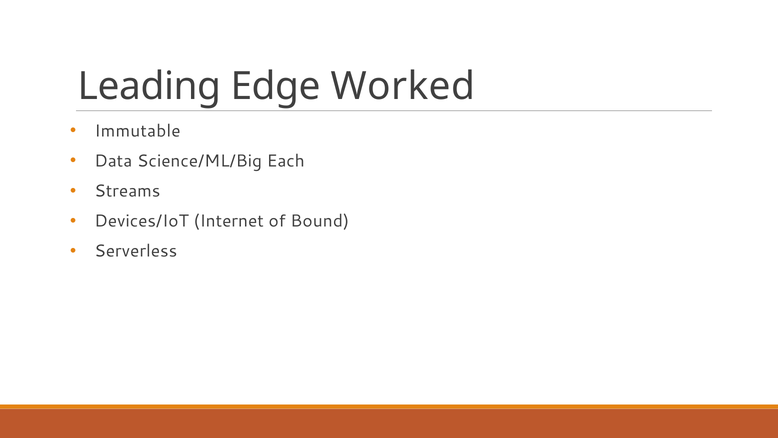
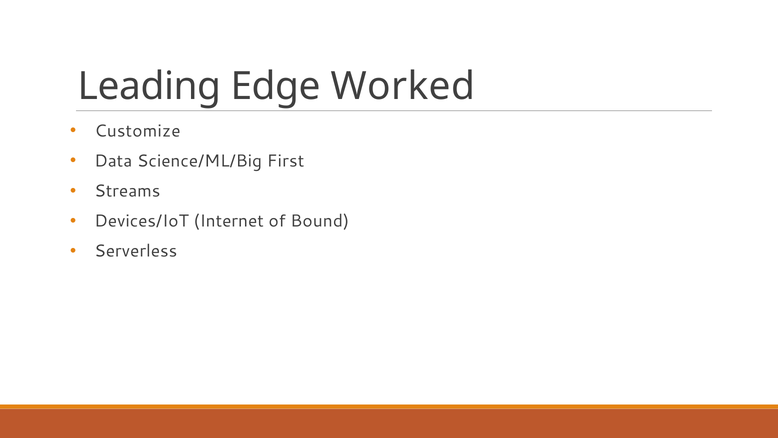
Immutable: Immutable -> Customize
Each: Each -> First
